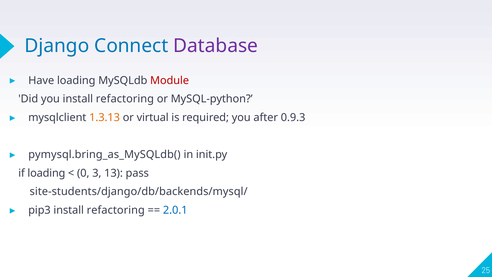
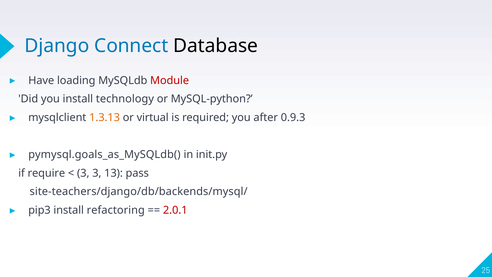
Database colour: purple -> black
you install refactoring: refactoring -> technology
pymysql.bring_as_MySQLdb(: pymysql.bring_as_MySQLdb( -> pymysql.goals_as_MySQLdb(
if loading: loading -> require
0 at (83, 173): 0 -> 3
site-students/django/db/backends/mysql/: site-students/django/db/backends/mysql/ -> site-teachers/django/db/backends/mysql/
2.0.1 colour: blue -> red
